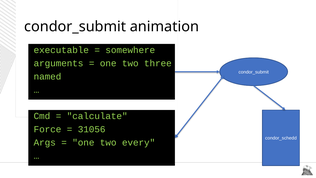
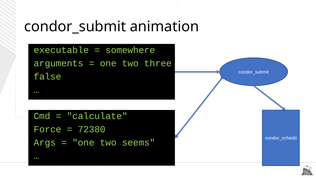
named: named -> false
31056: 31056 -> 72380
every: every -> seems
